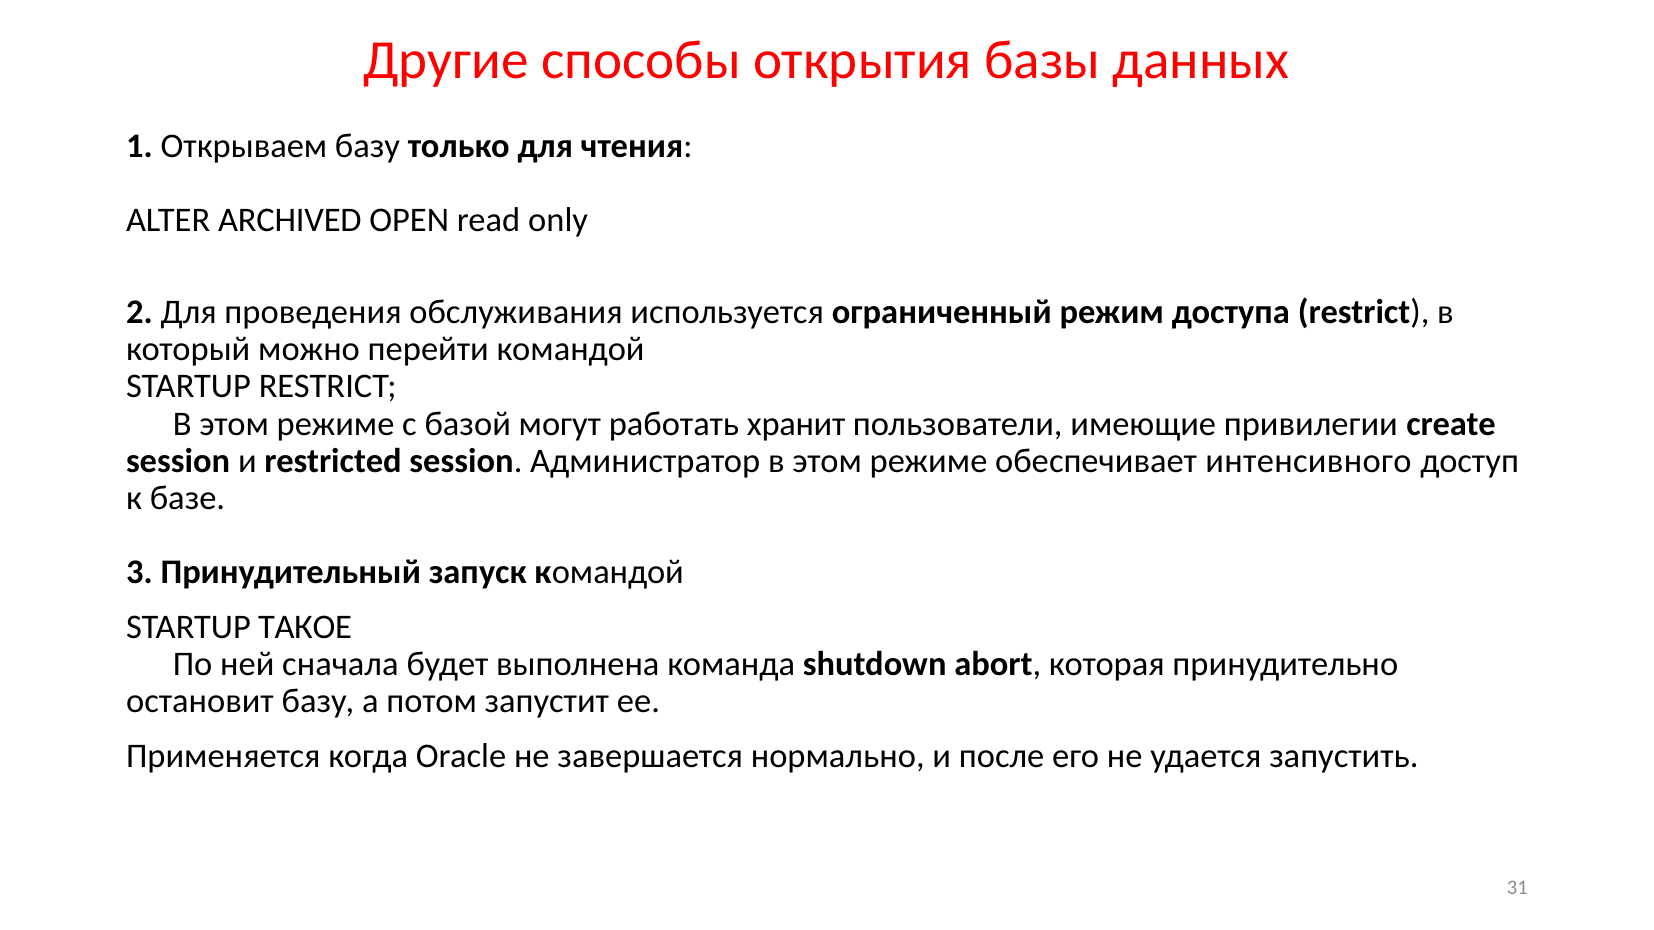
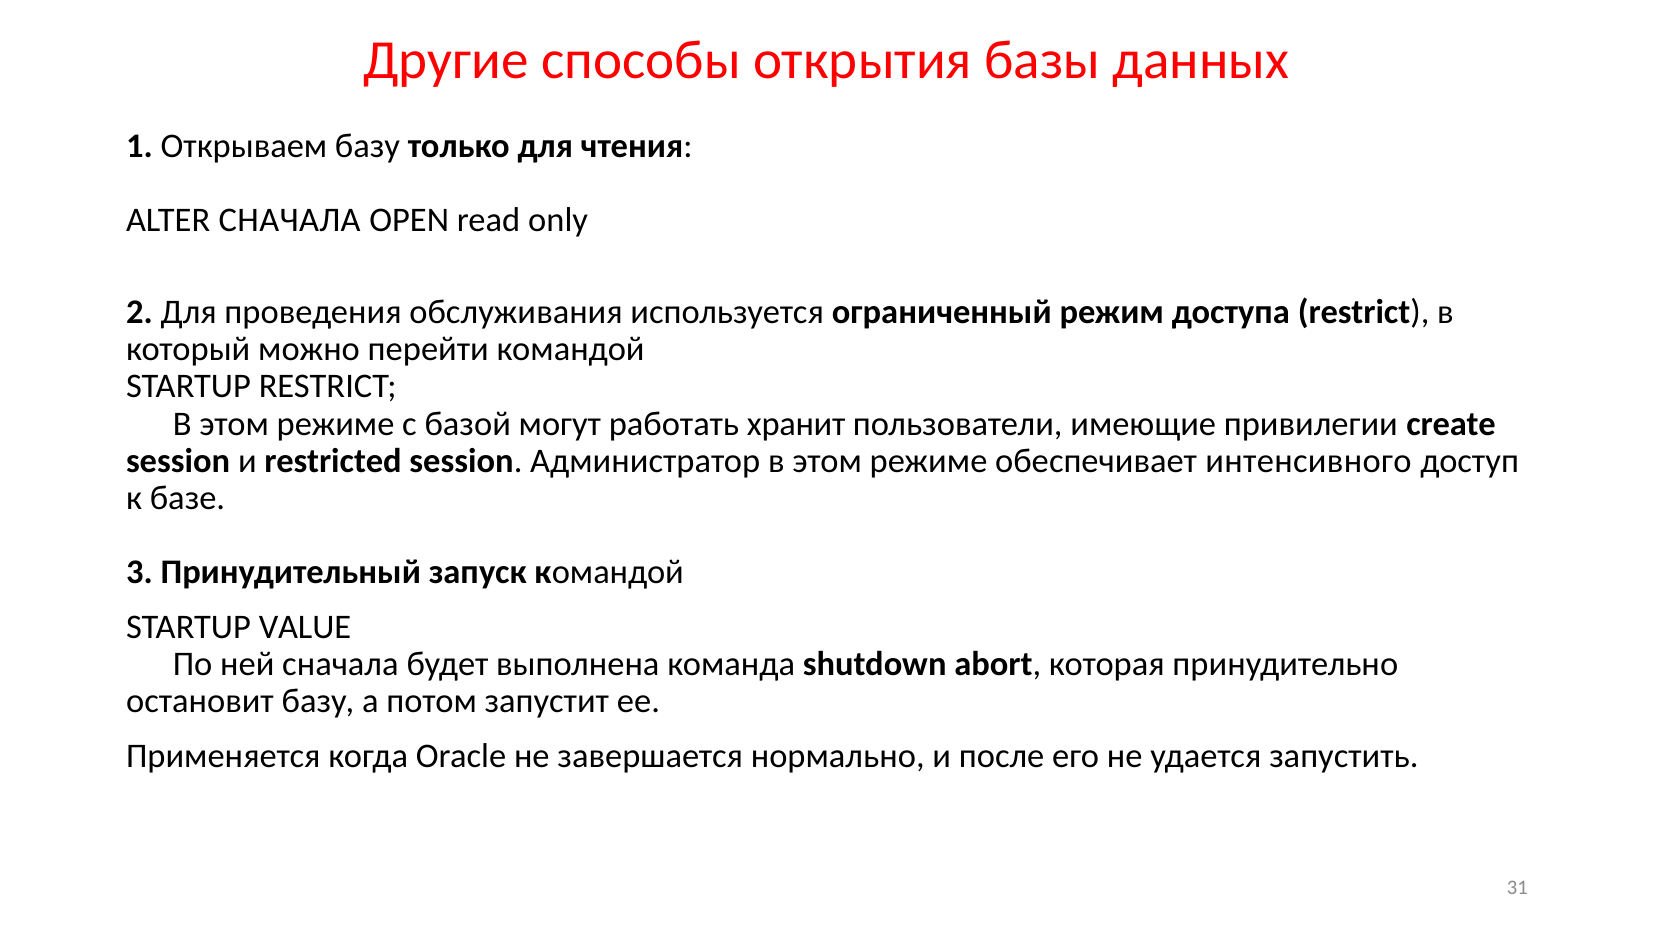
ALTER ARCHIVED: ARCHIVED -> СНАЧАЛА
ТАКОЕ: ТАКОЕ -> VALUE
